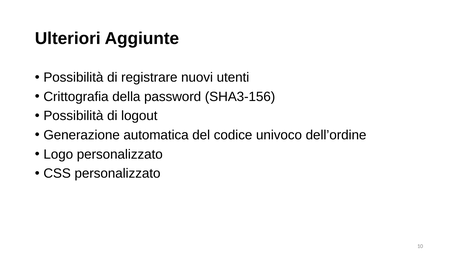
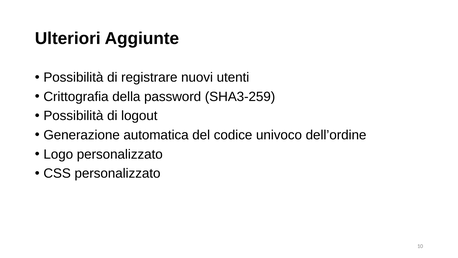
SHA3-156: SHA3-156 -> SHA3-259
